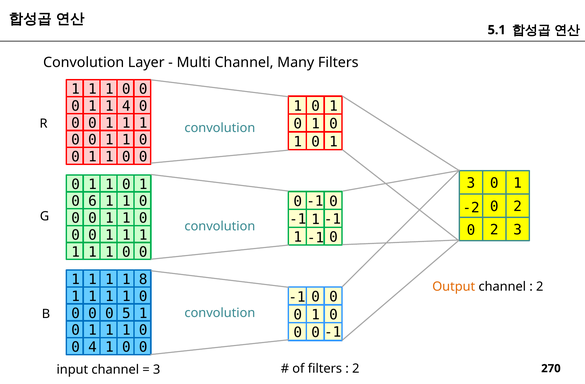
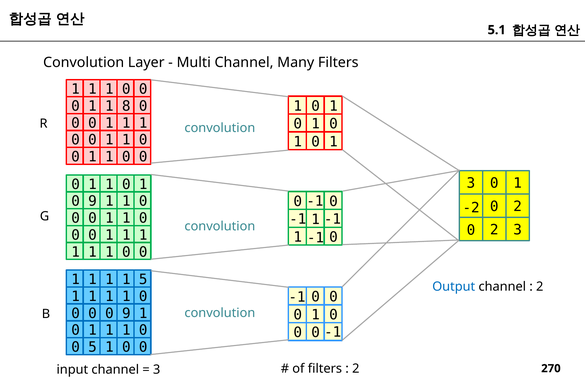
1 4: 4 -> 8
6 at (92, 201): 6 -> 9
1 8: 8 -> 5
Output colour: orange -> blue
0 0 5: 5 -> 9
0 4: 4 -> 5
